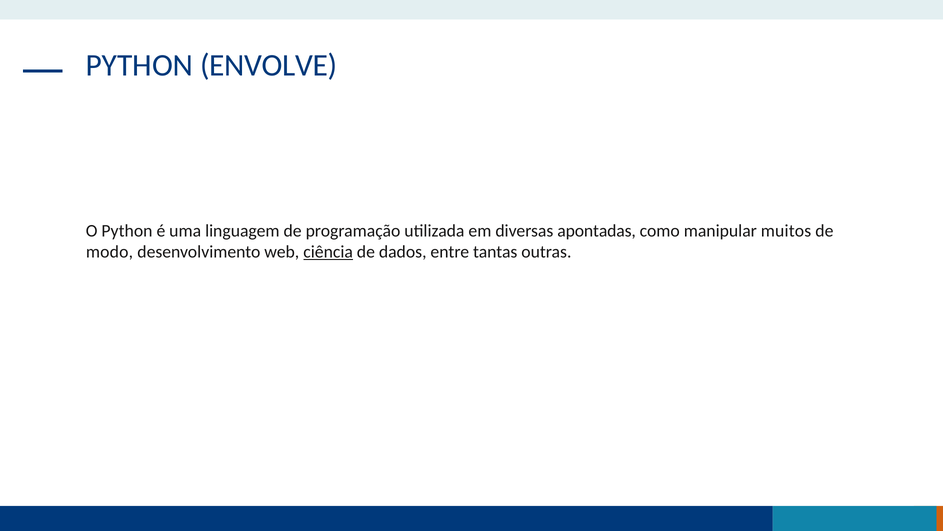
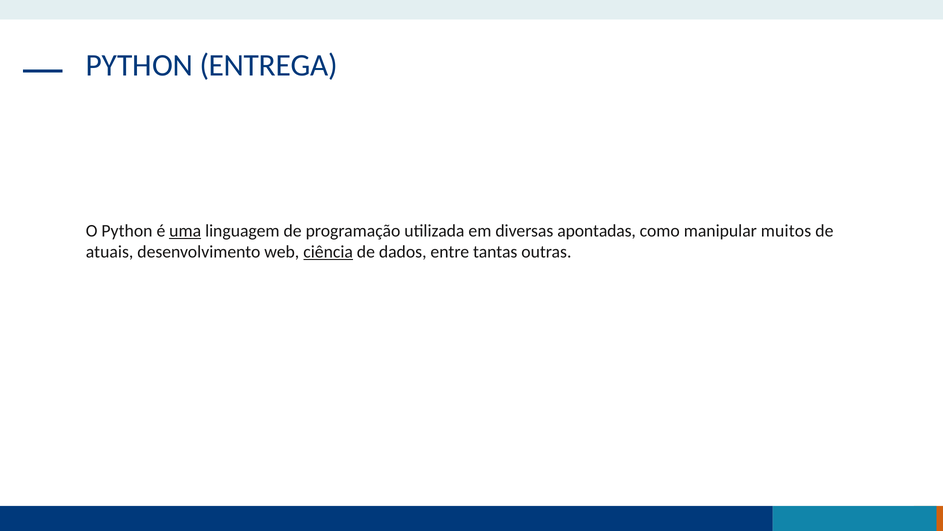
ENVOLVE: ENVOLVE -> ENTREGA
uma underline: none -> present
modo: modo -> atuais
